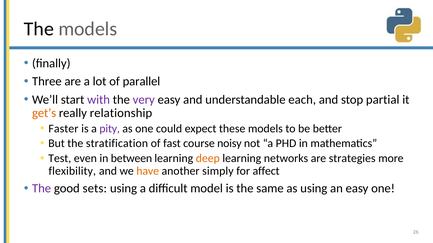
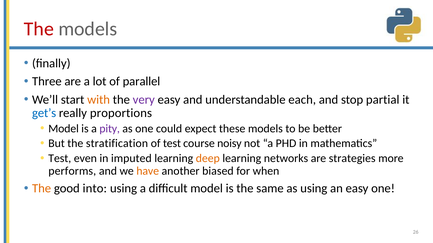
The at (39, 29) colour: black -> red
with colour: purple -> orange
get’s colour: orange -> blue
relationship: relationship -> proportions
Faster at (63, 129): Faster -> Model
of fast: fast -> test
between: between -> imputed
flexibility: flexibility -> performs
simply: simply -> biased
affect: affect -> when
The at (42, 189) colour: purple -> orange
sets: sets -> into
